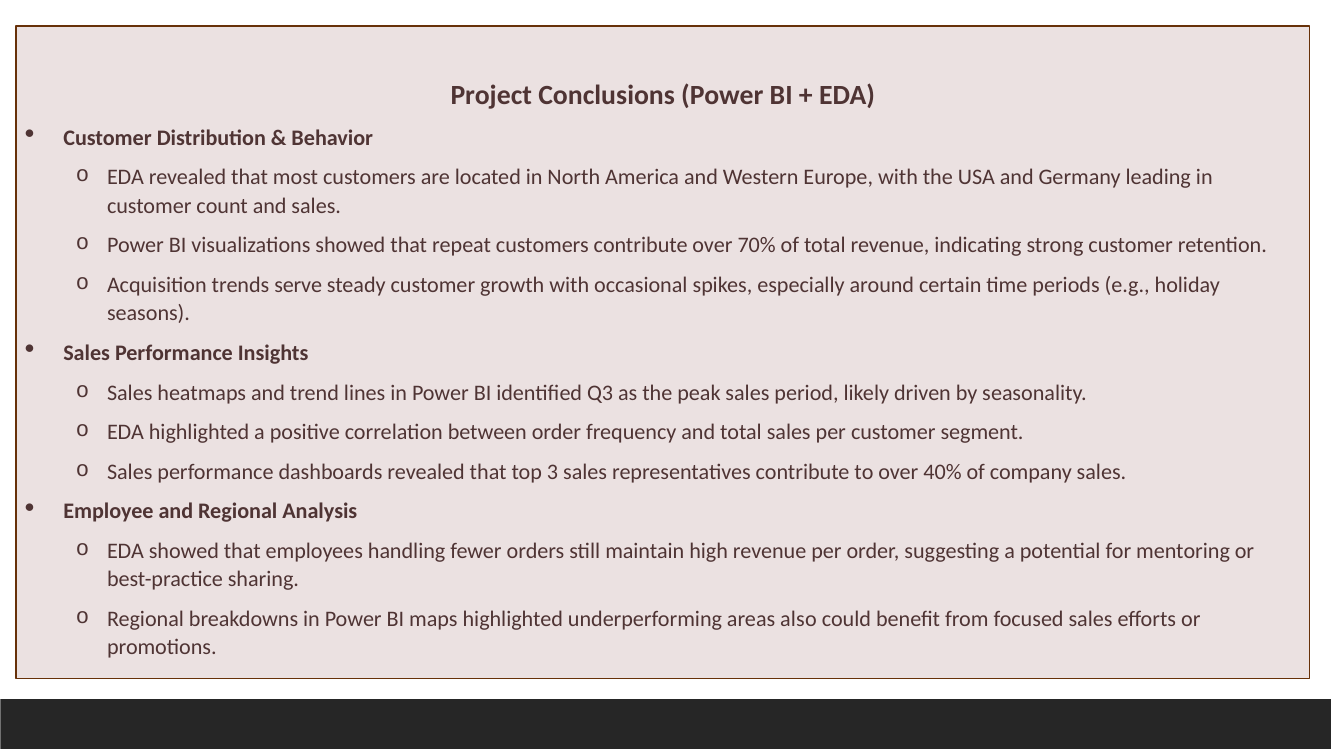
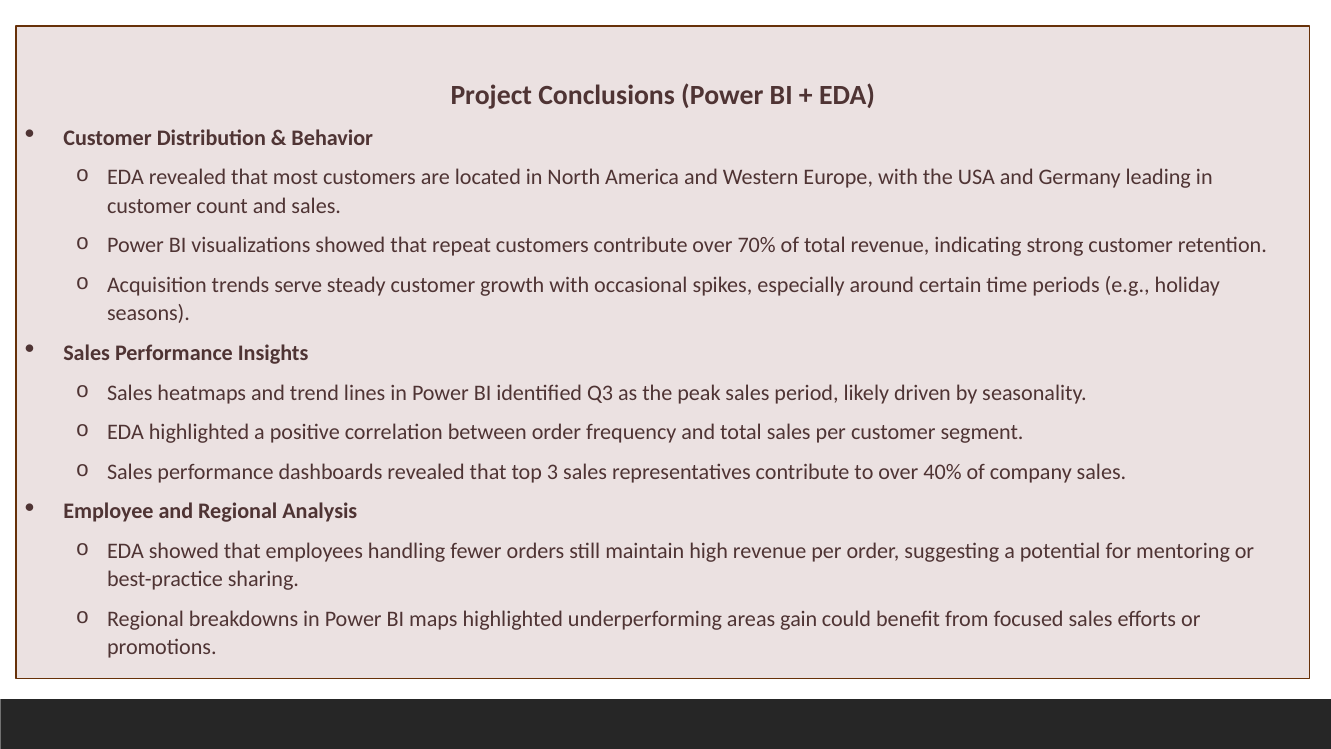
also: also -> gain
